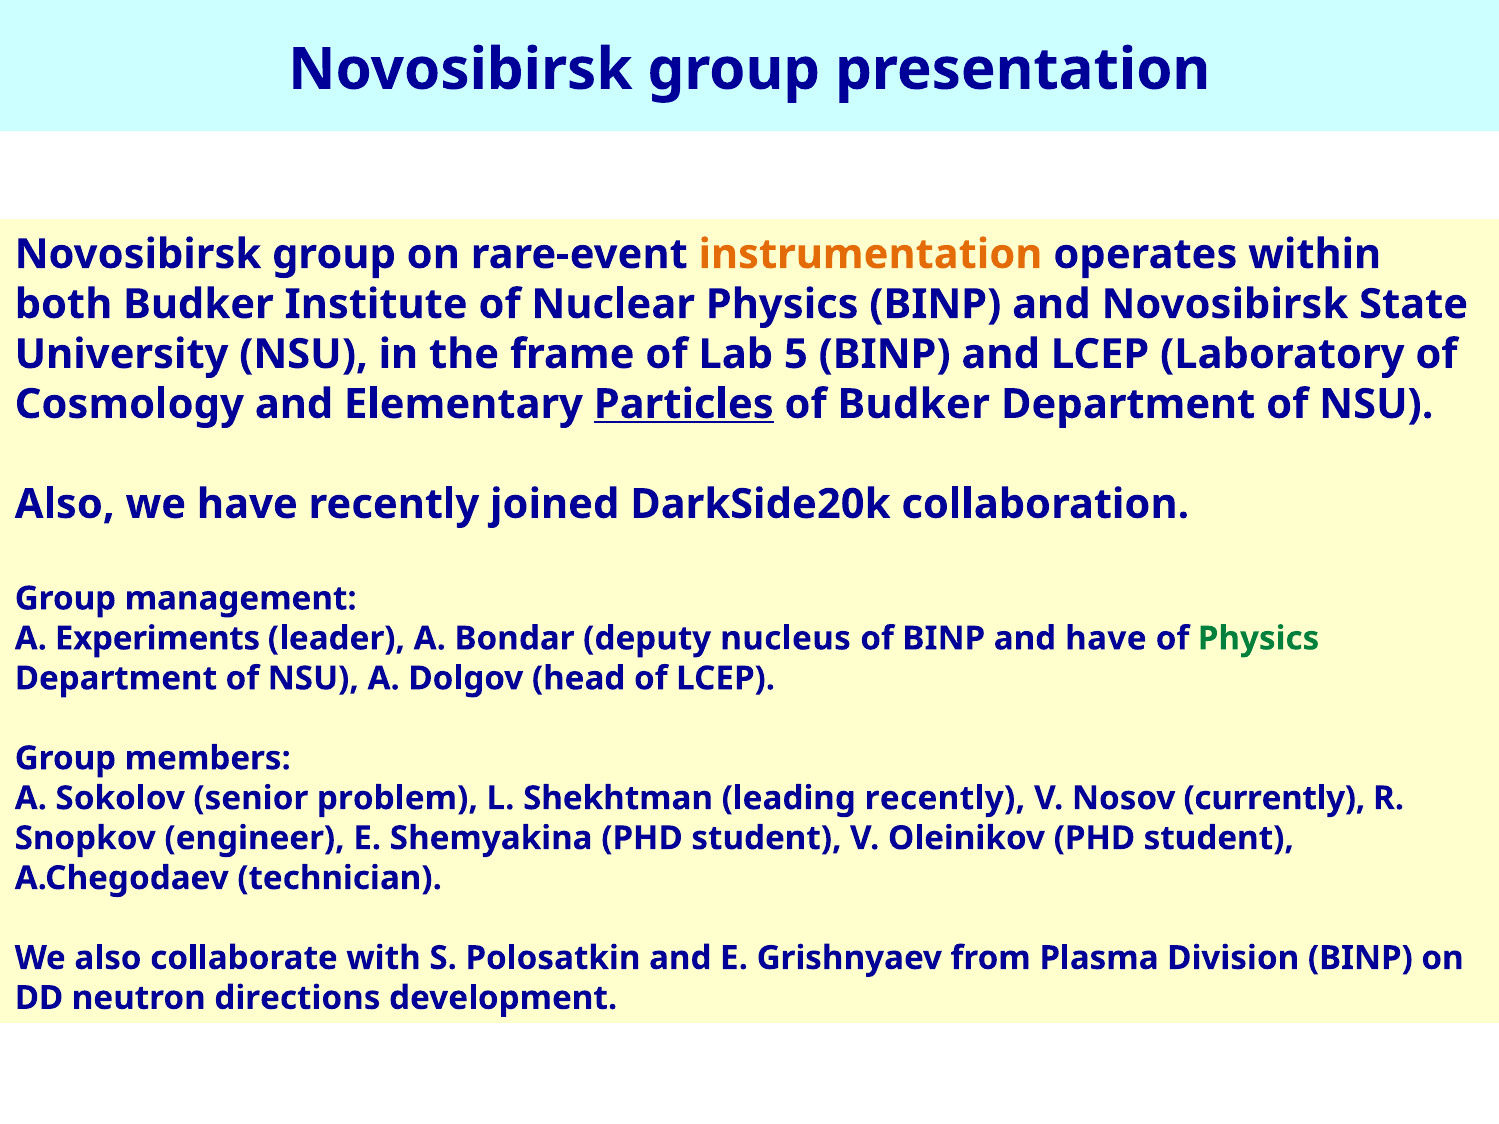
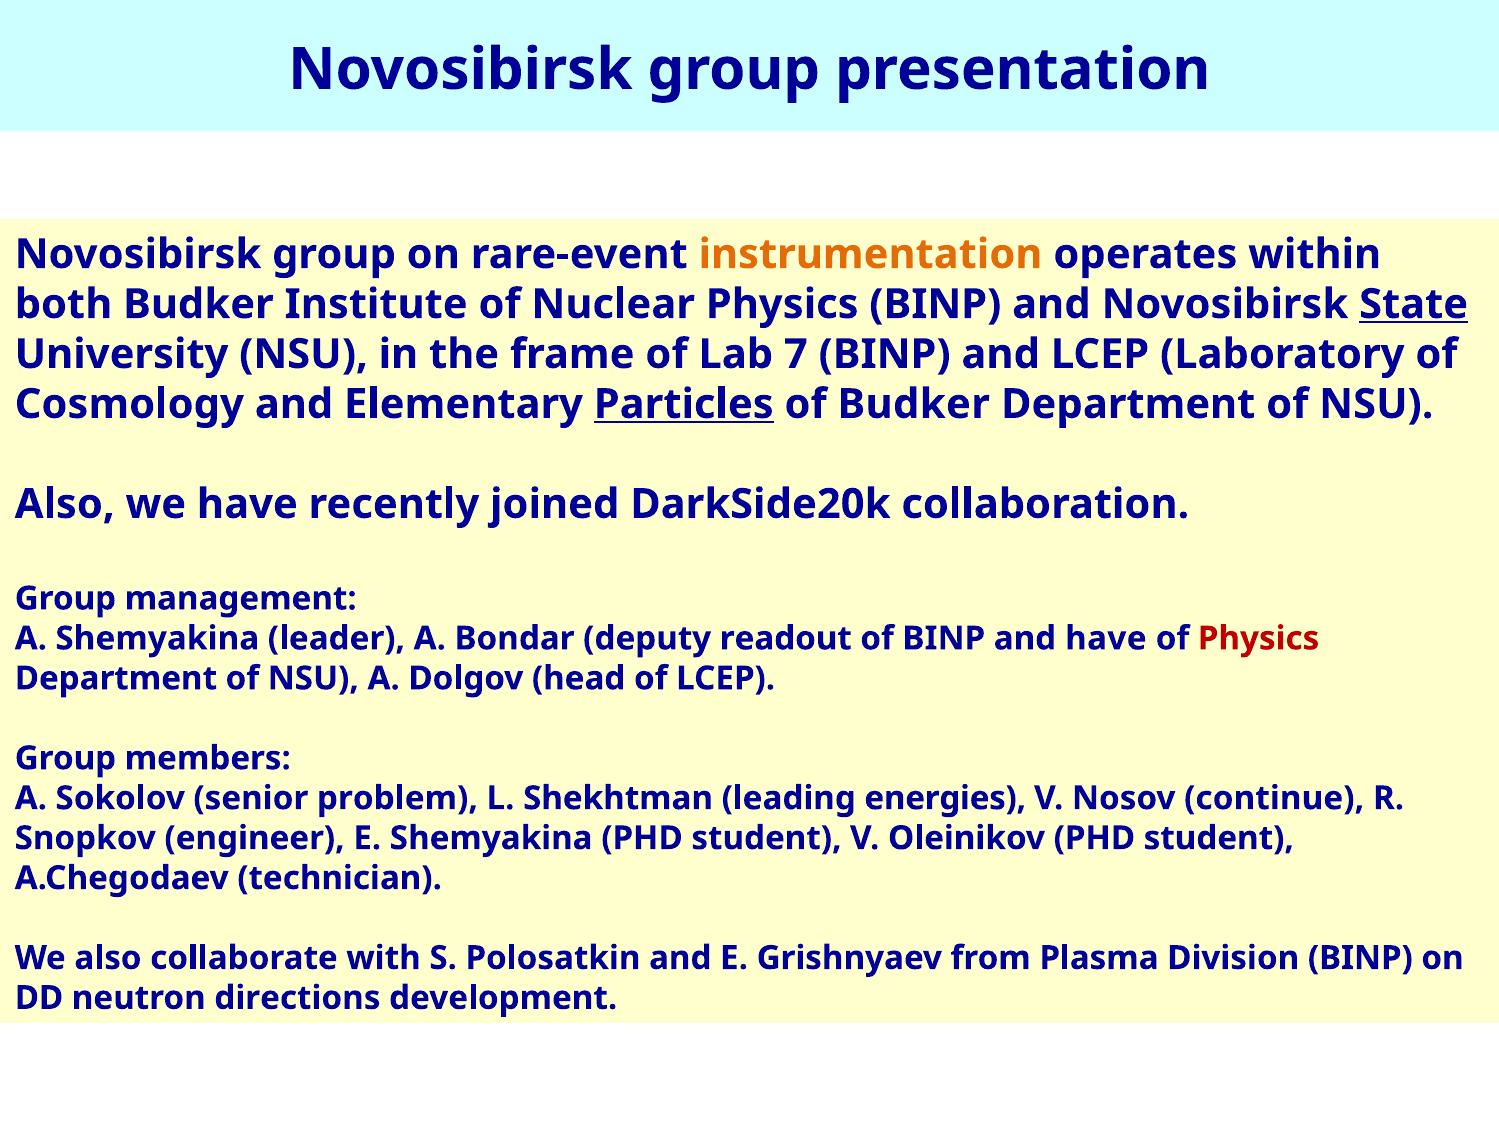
State underline: none -> present
5: 5 -> 7
A Experiments: Experiments -> Shemyakina
nucleus: nucleus -> readout
Physics at (1259, 639) colour: green -> red
leading recently: recently -> energies
currently: currently -> continue
